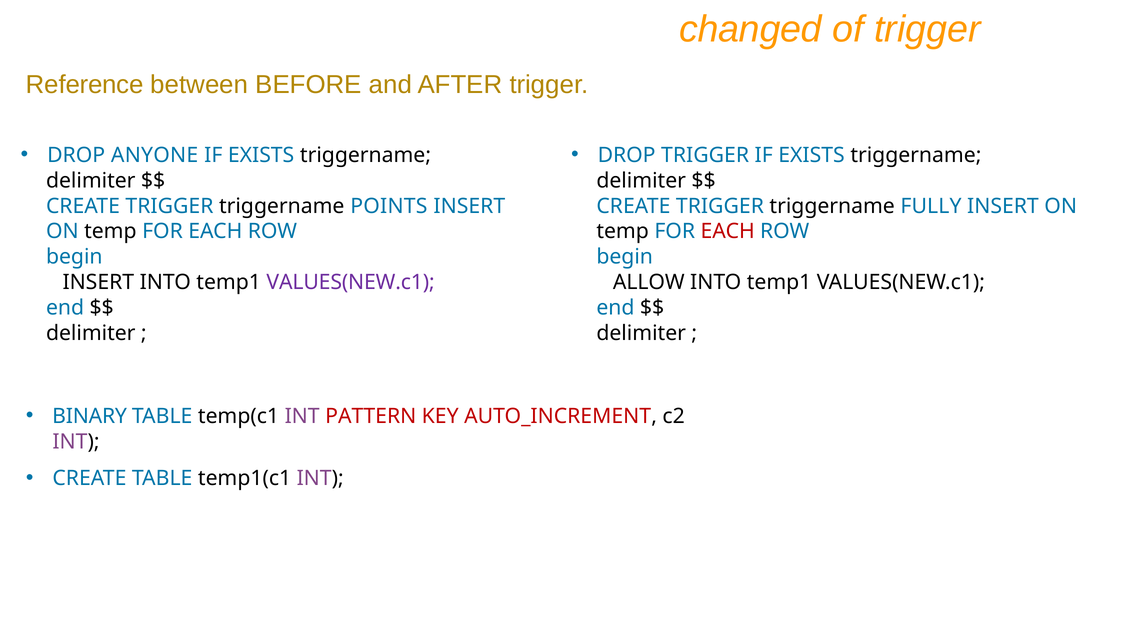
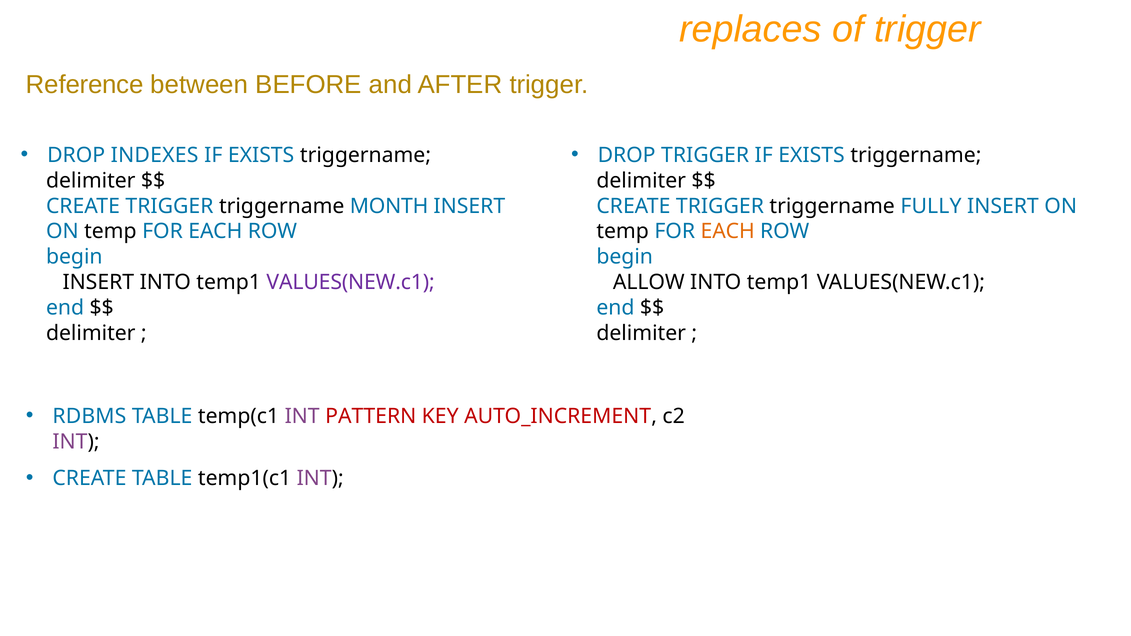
changed: changed -> replaces
ANYONE: ANYONE -> INDEXES
POINTS: POINTS -> MONTH
EACH at (728, 232) colour: red -> orange
BINARY: BINARY -> RDBMS
